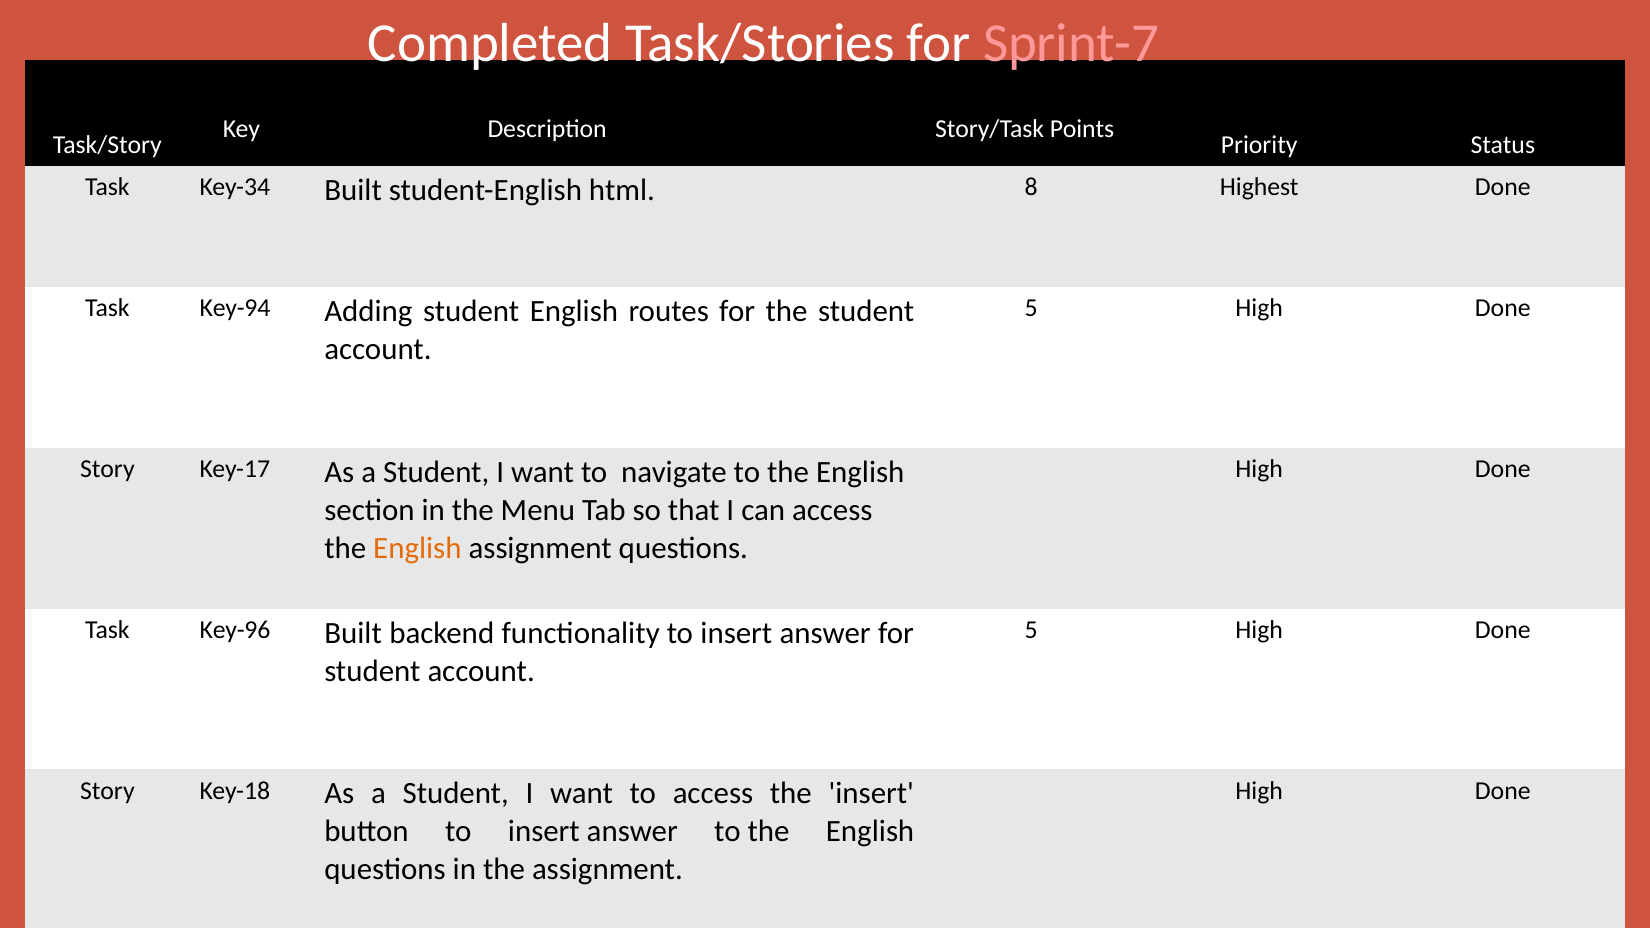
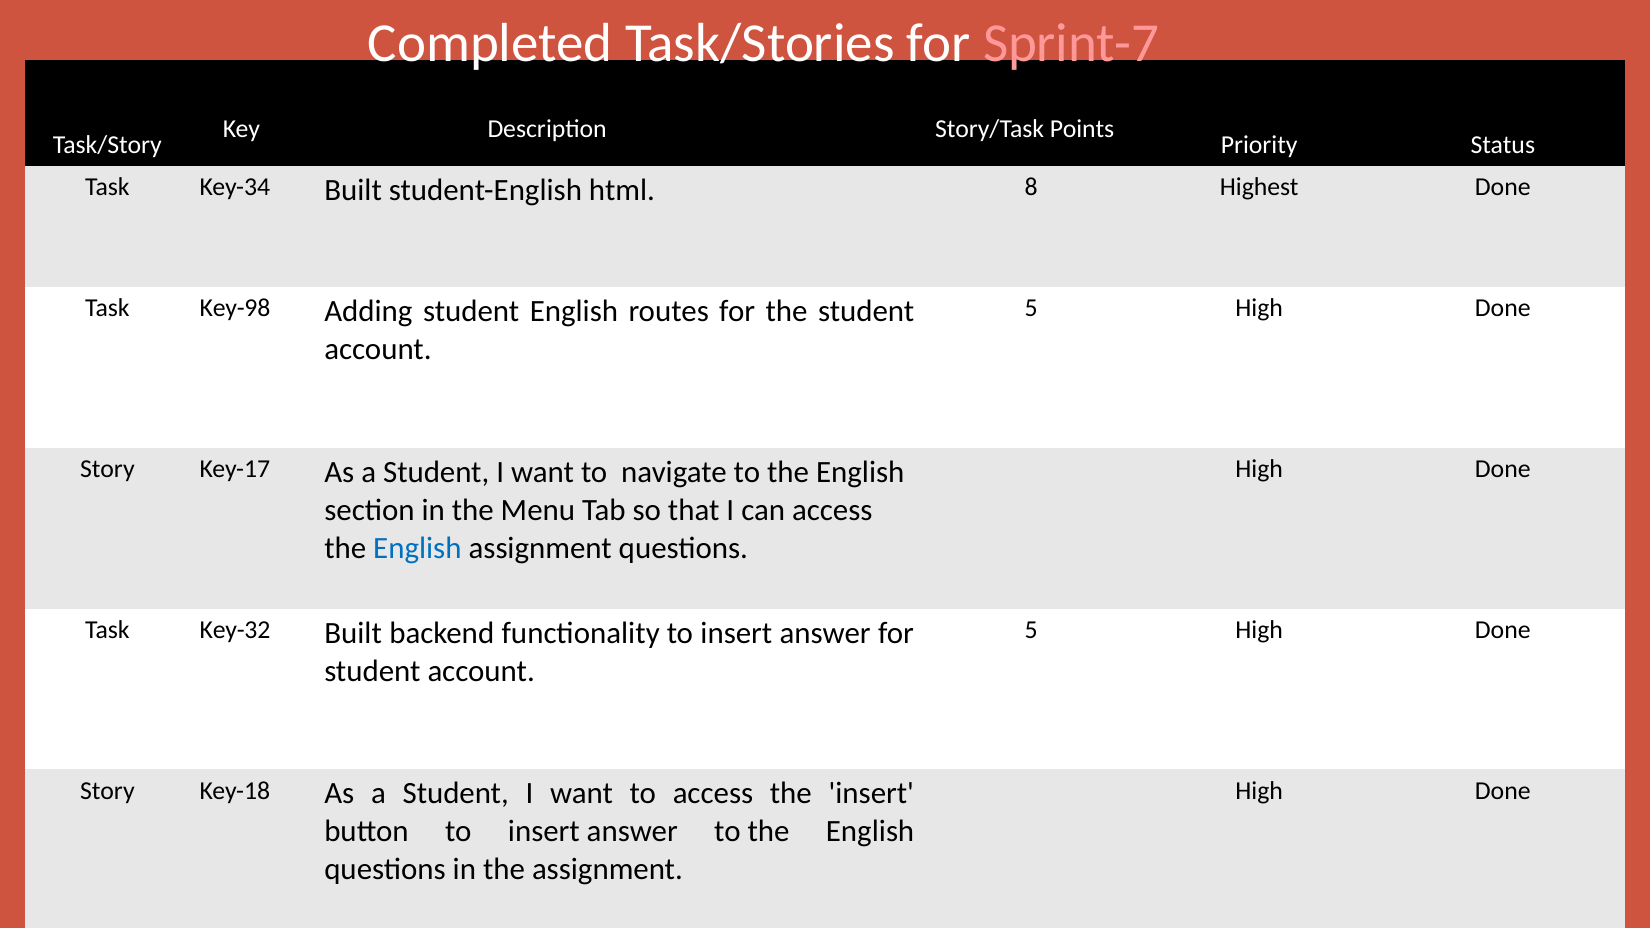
Key-94: Key-94 -> Key-98
English at (417, 548) colour: orange -> blue
Key-96: Key-96 -> Key-32
